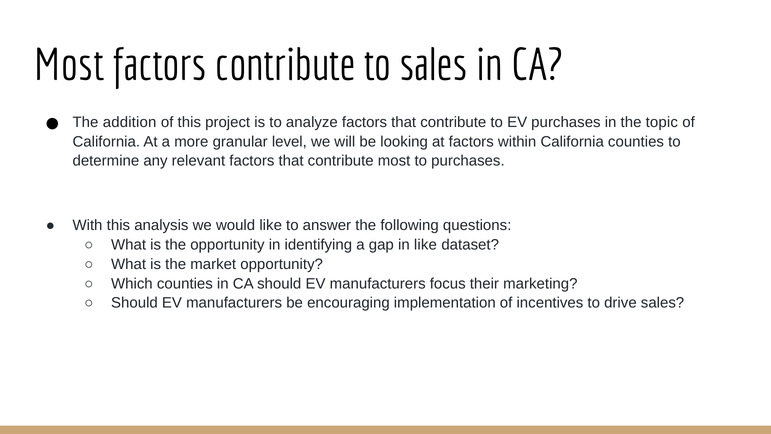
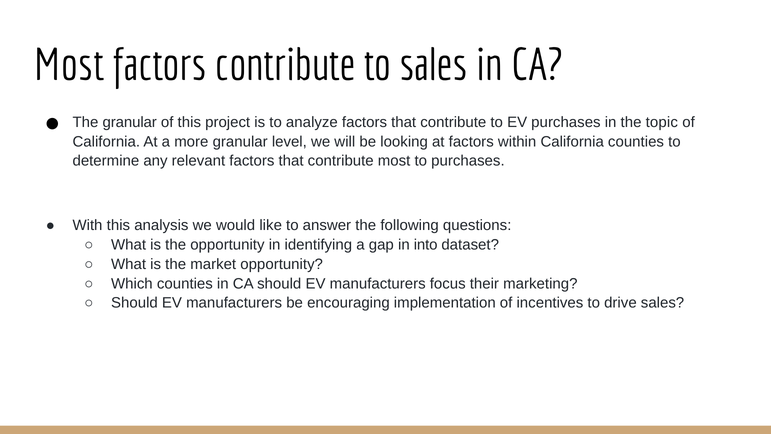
The addition: addition -> granular
in like: like -> into
